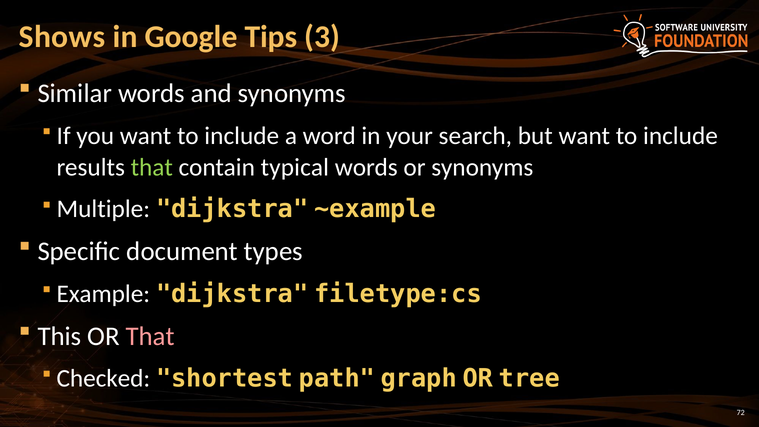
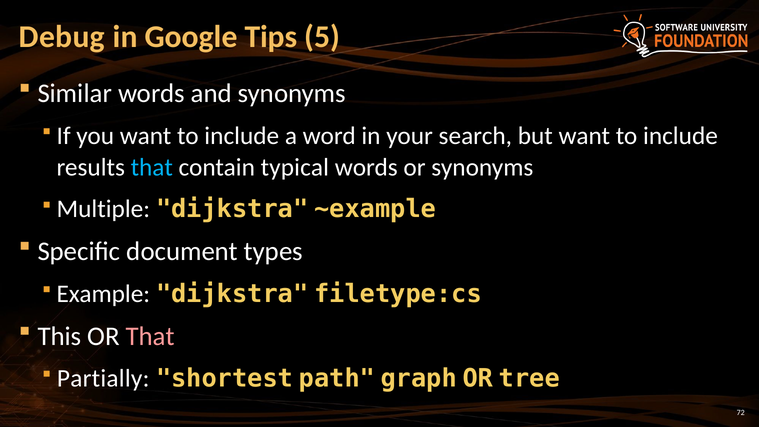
Shows: Shows -> Debug
3: 3 -> 5
that at (152, 168) colour: light green -> light blue
Checked: Checked -> Partially
